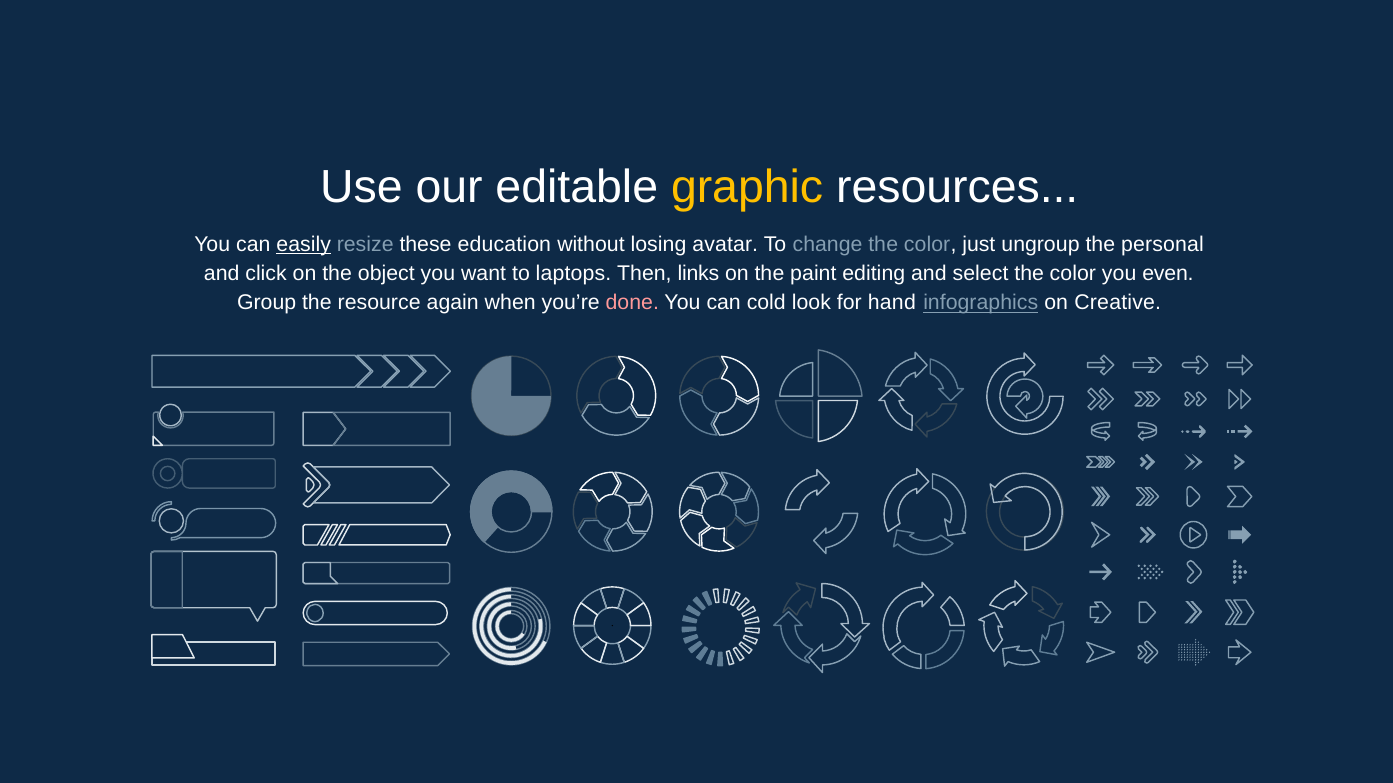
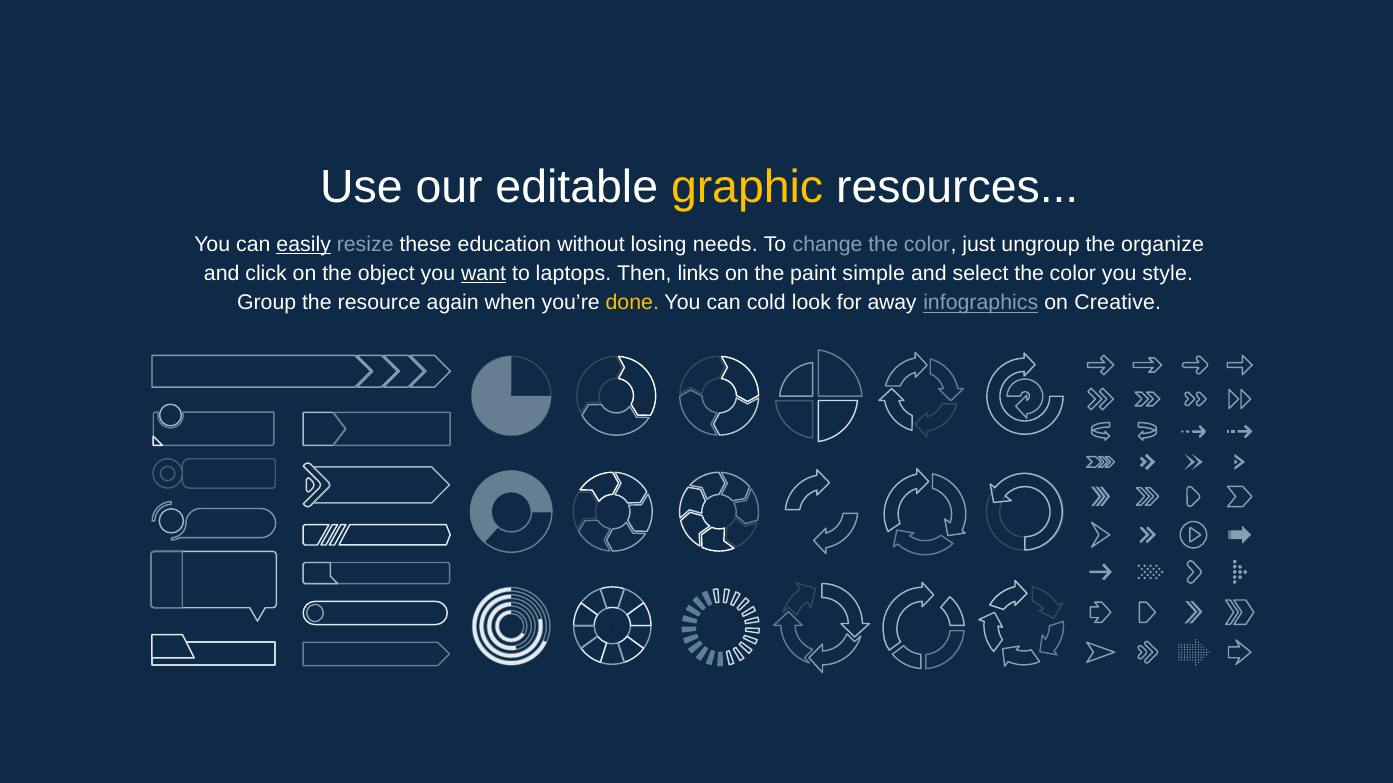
avatar: avatar -> needs
personal: personal -> organize
want underline: none -> present
editing: editing -> simple
even: even -> style
done colour: pink -> yellow
hand: hand -> away
